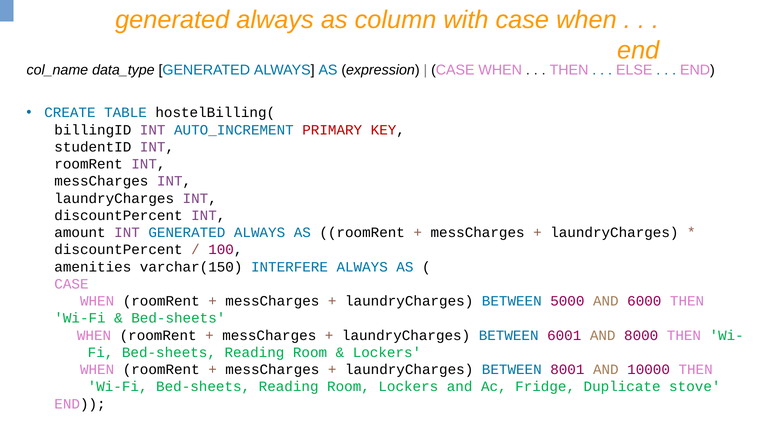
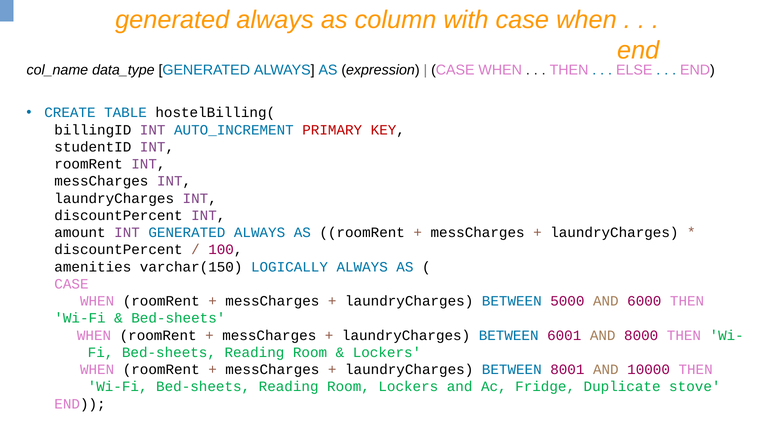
INTERFERE: INTERFERE -> LOGICALLY
